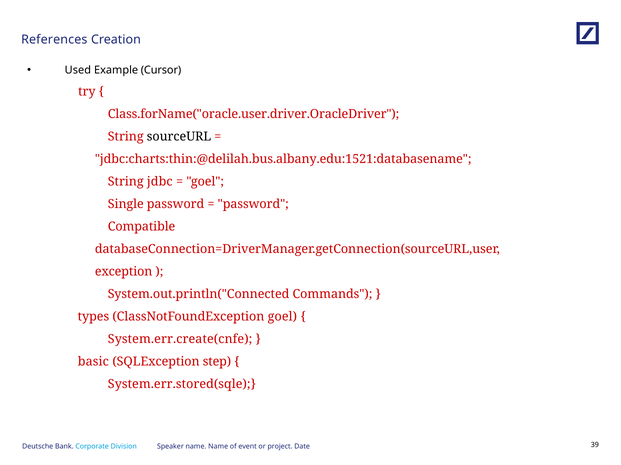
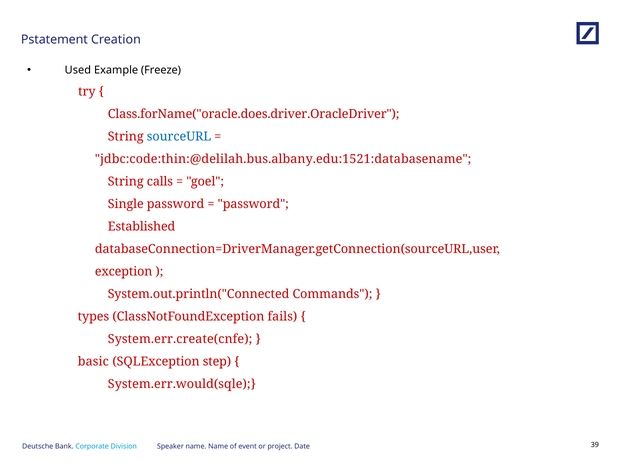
References: References -> Pstatement
Cursor: Cursor -> Freeze
Class.forName("oracle.user.driver.OracleDriver: Class.forName("oracle.user.driver.OracleDriver -> Class.forName("oracle.does.driver.OracleDriver
sourceURL colour: black -> blue
jdbc:charts:thin:@delilah.bus.albany.edu:1521:databasename: jdbc:charts:thin:@delilah.bus.albany.edu:1521:databasename -> jdbc:code:thin:@delilah.bus.albany.edu:1521:databasename
jdbc: jdbc -> calls
Compatible: Compatible -> Established
ClassNotFoundException goel: goel -> fails
System.err.stored(sqle: System.err.stored(sqle -> System.err.would(sqle
